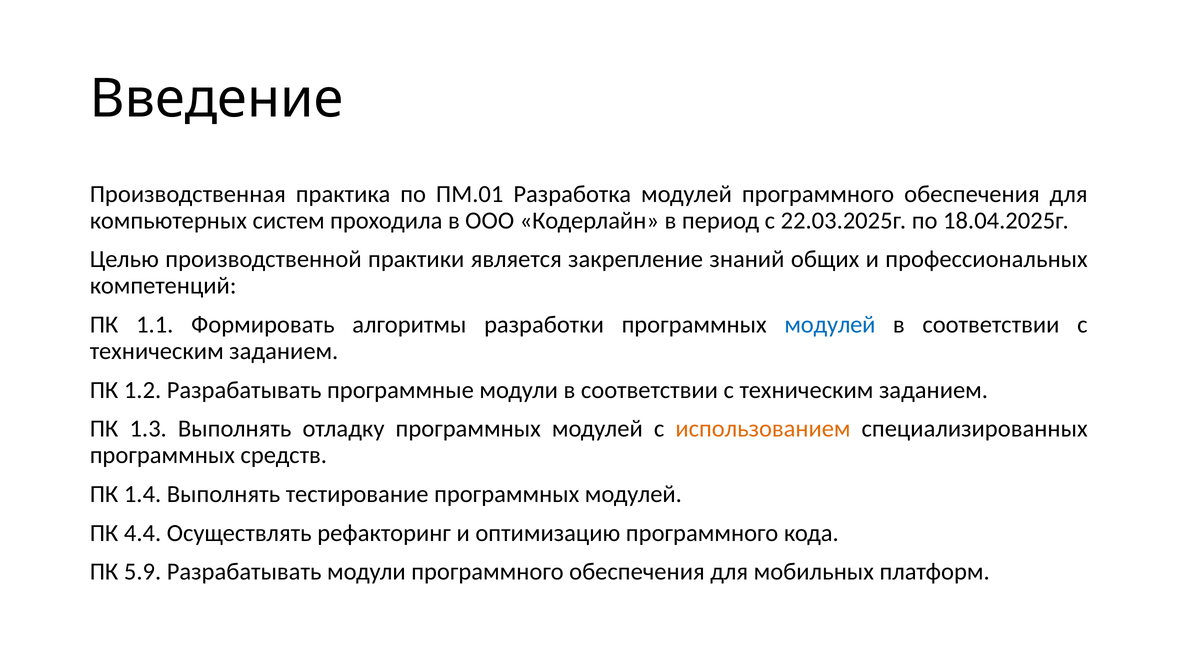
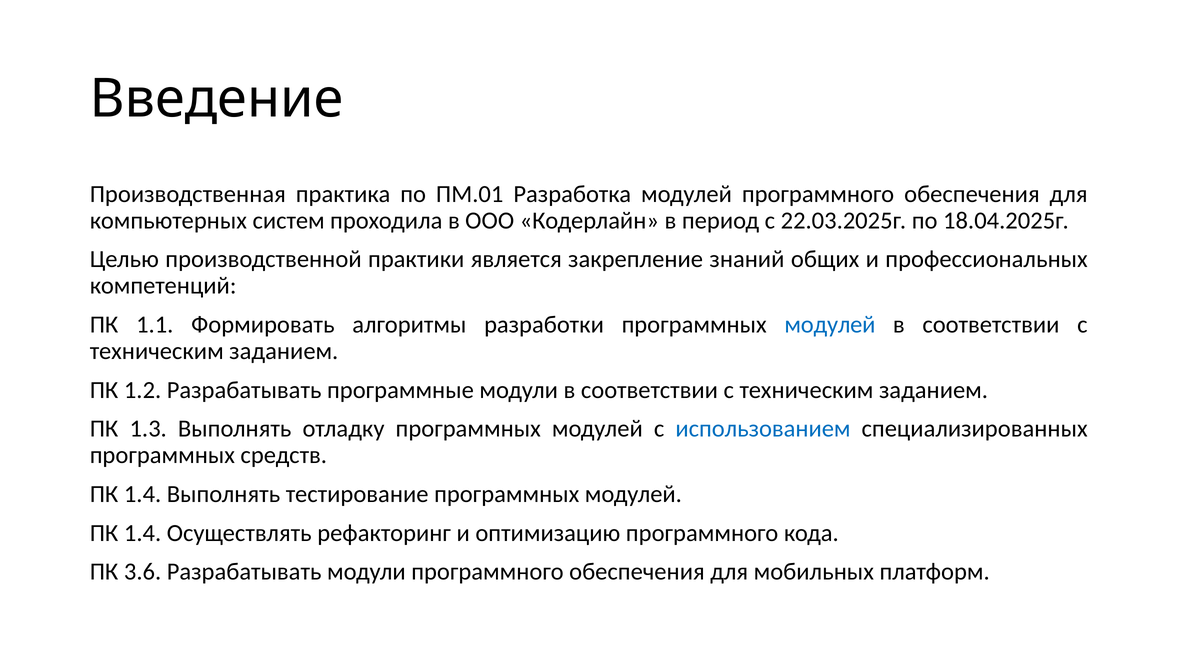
использованием colour: orange -> blue
4.4 at (143, 533): 4.4 -> 1.4
5.9: 5.9 -> 3.6
